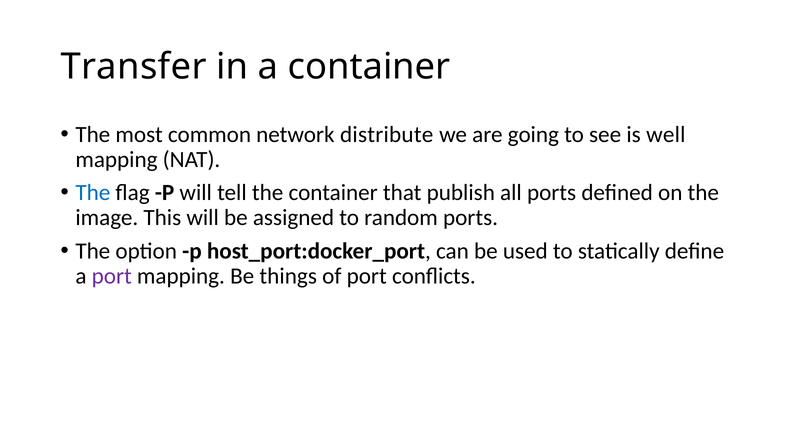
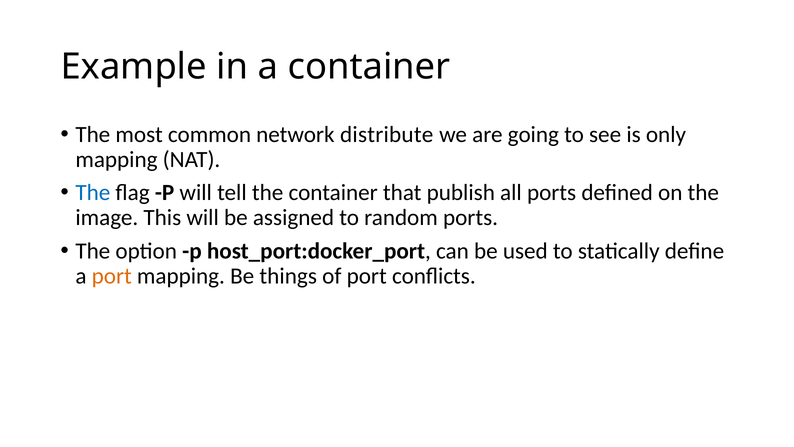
Transfer: Transfer -> Example
well: well -> only
port at (112, 276) colour: purple -> orange
